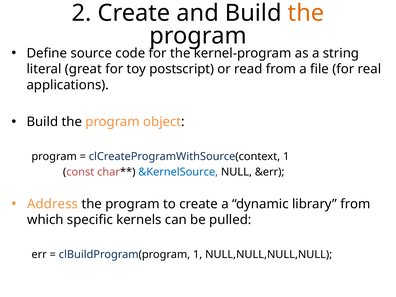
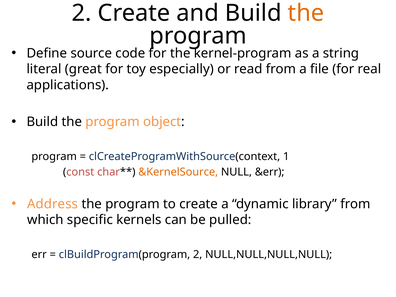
postscript: postscript -> especially
&KernelSource colour: blue -> orange
clBuildProgram(program 1: 1 -> 2
